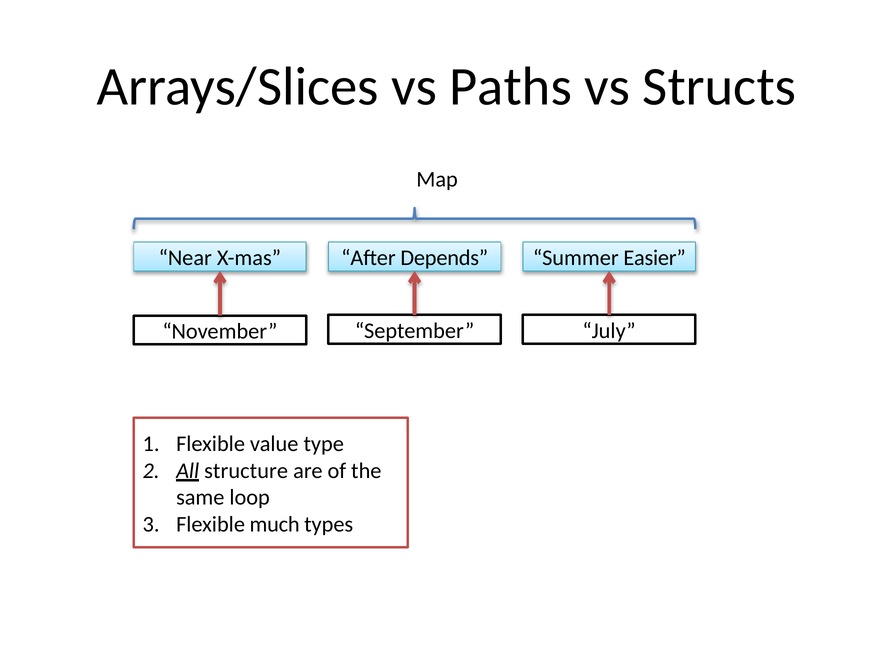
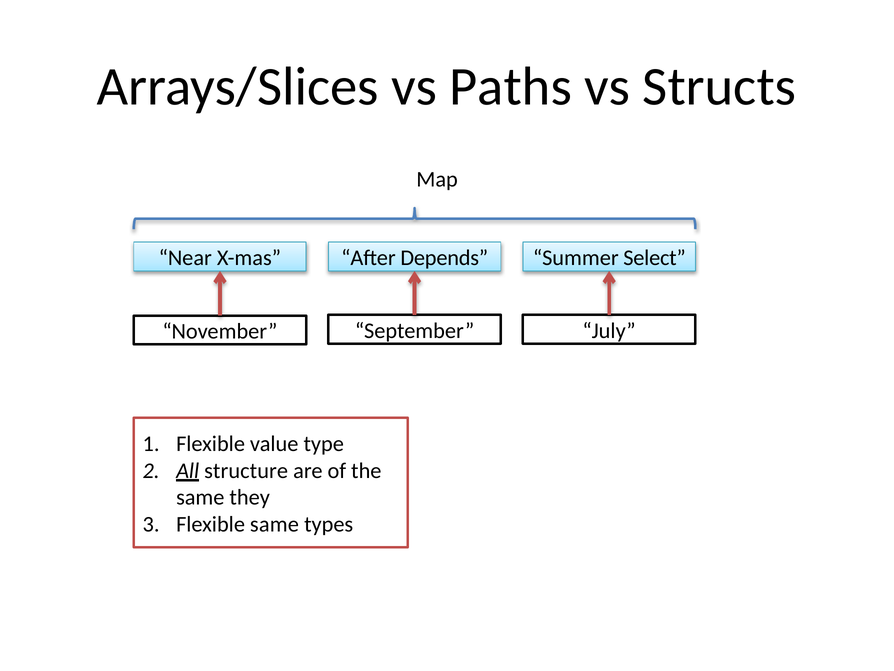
Easier: Easier -> Select
loop: loop -> they
Flexible much: much -> same
